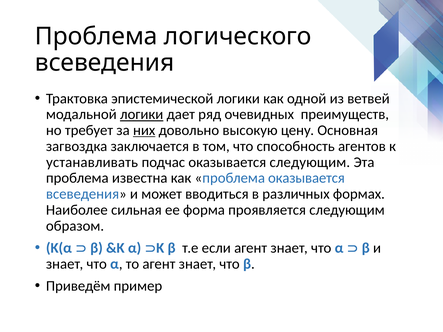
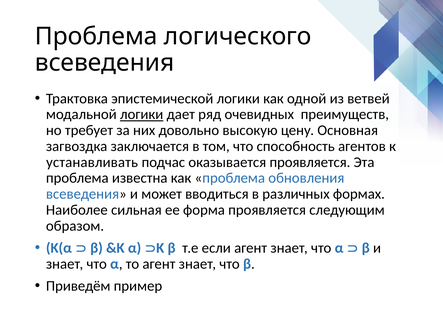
них underline: present -> none
оказывается следующим: следующим -> проявляется
проблема оказывается: оказывается -> обновления
